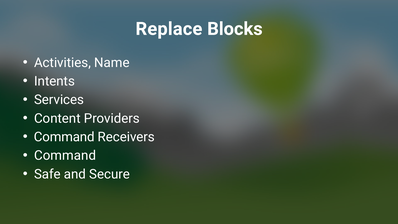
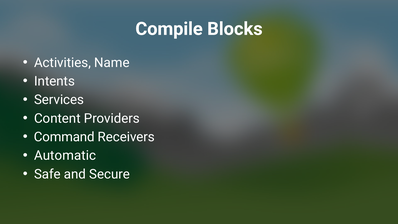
Replace: Replace -> Compile
Command at (65, 156): Command -> Automatic
